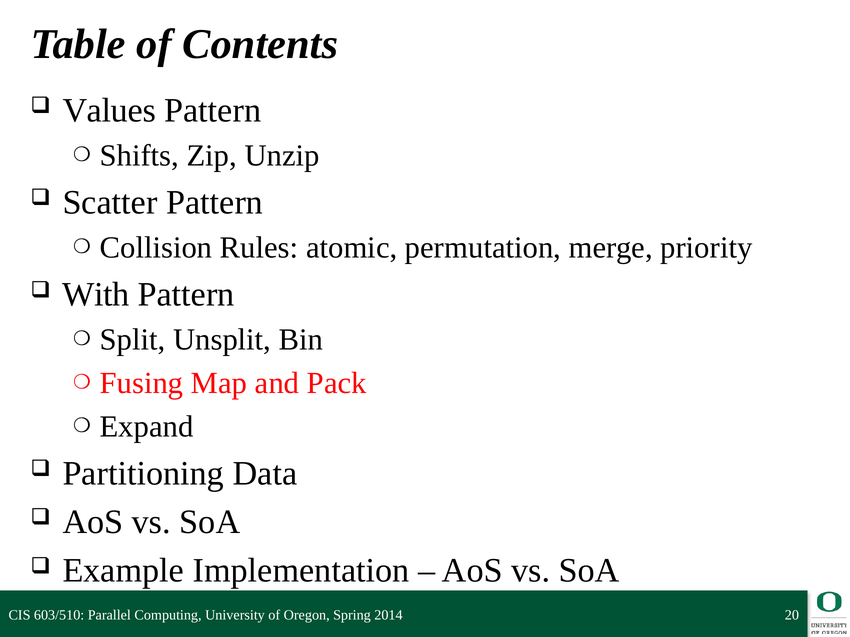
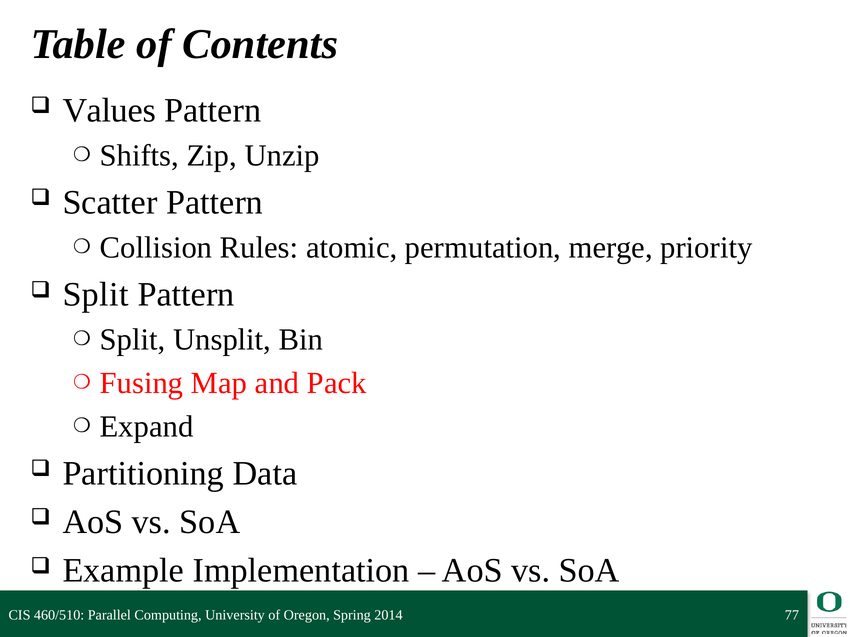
With at (96, 295): With -> Split
603/510: 603/510 -> 460/510
20: 20 -> 77
